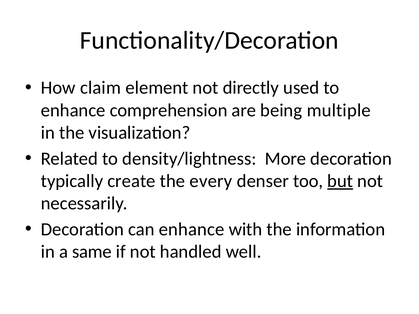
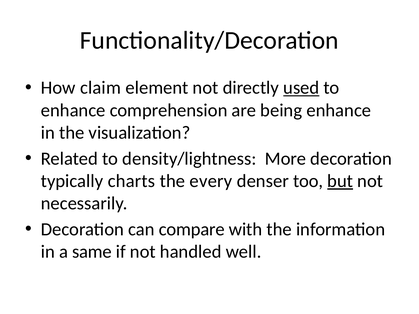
used underline: none -> present
being multiple: multiple -> enhance
create: create -> charts
can enhance: enhance -> compare
